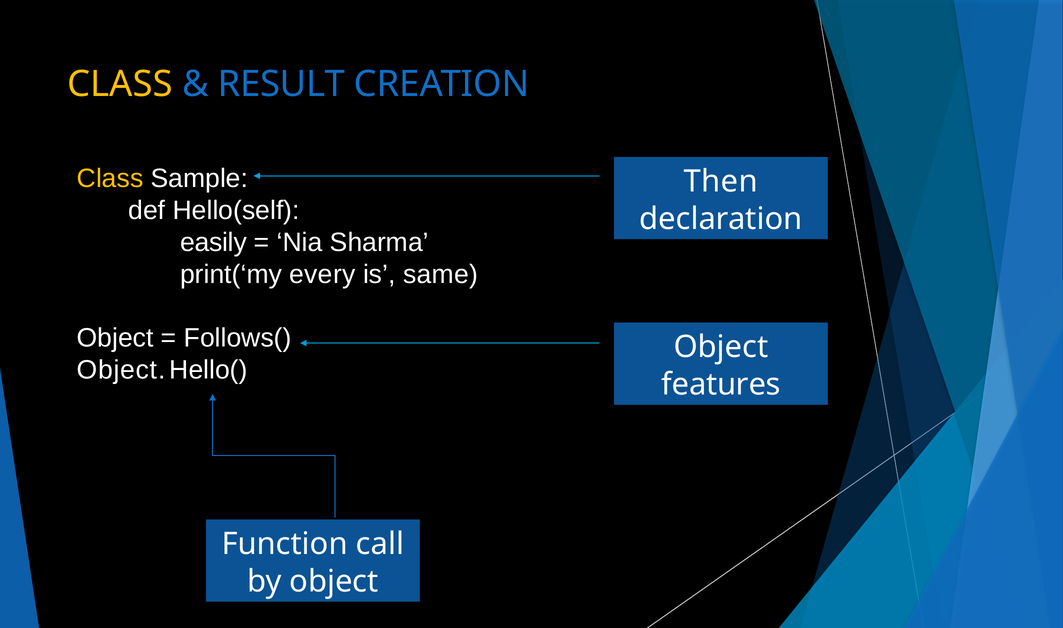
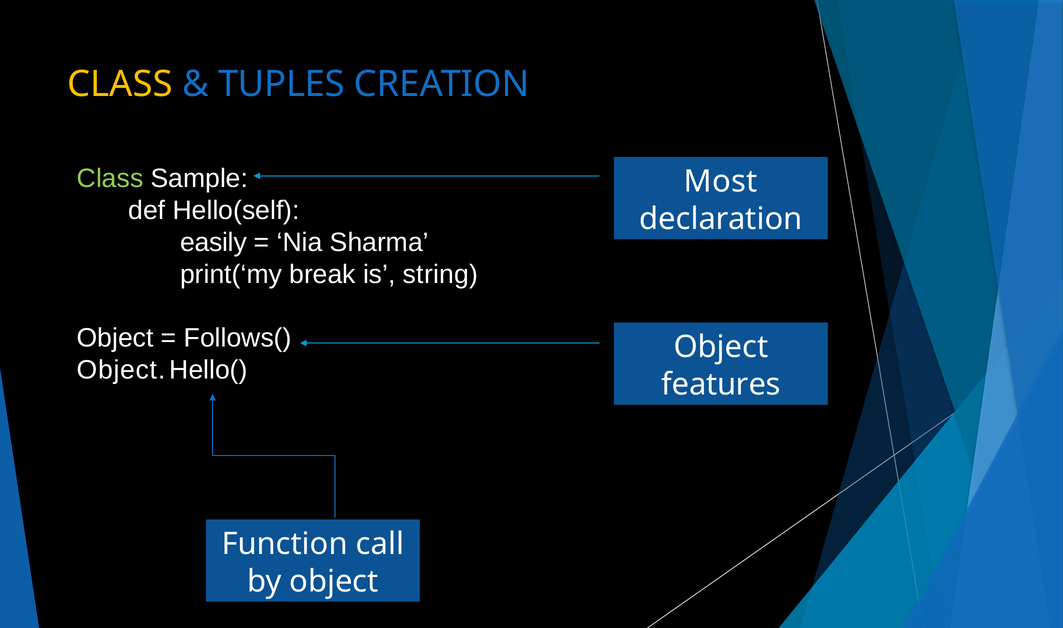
RESULT: RESULT -> TUPLES
Class at (110, 179) colour: yellow -> light green
Then: Then -> Most
every: every -> break
same: same -> string
